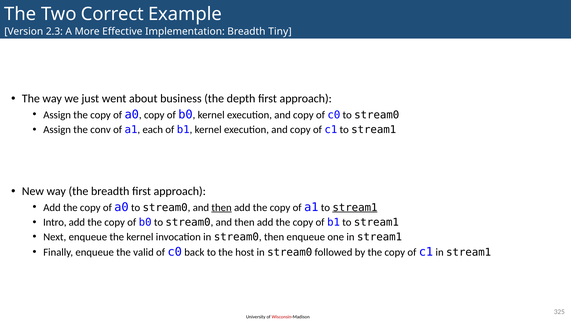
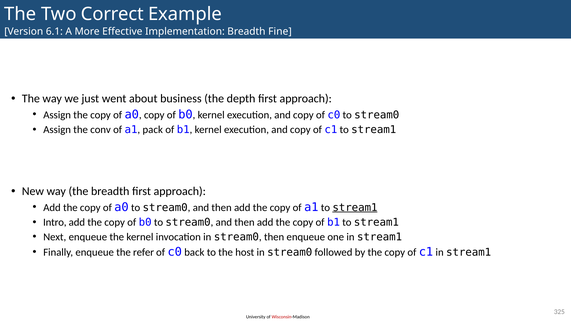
2.3: 2.3 -> 6.1
Tiny: Tiny -> Fine
each: each -> pack
then at (222, 208) underline: present -> none
valid: valid -> refer
